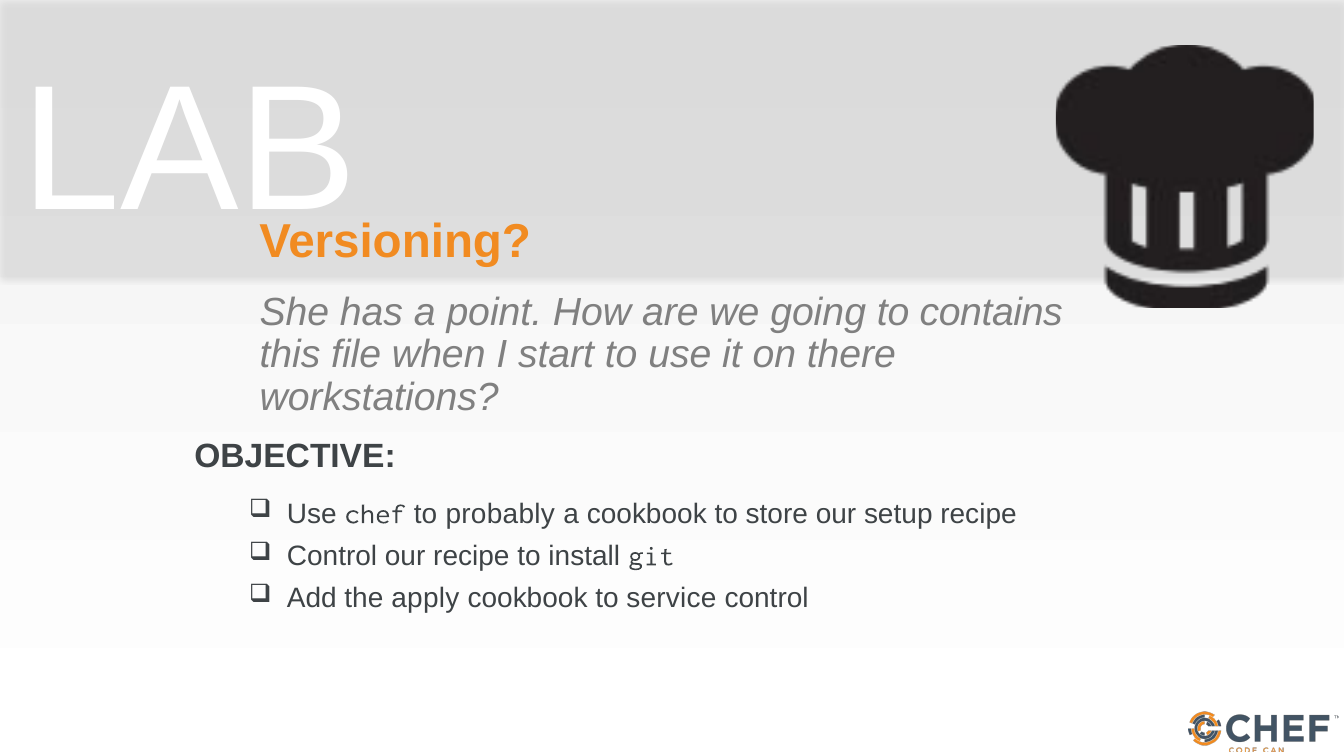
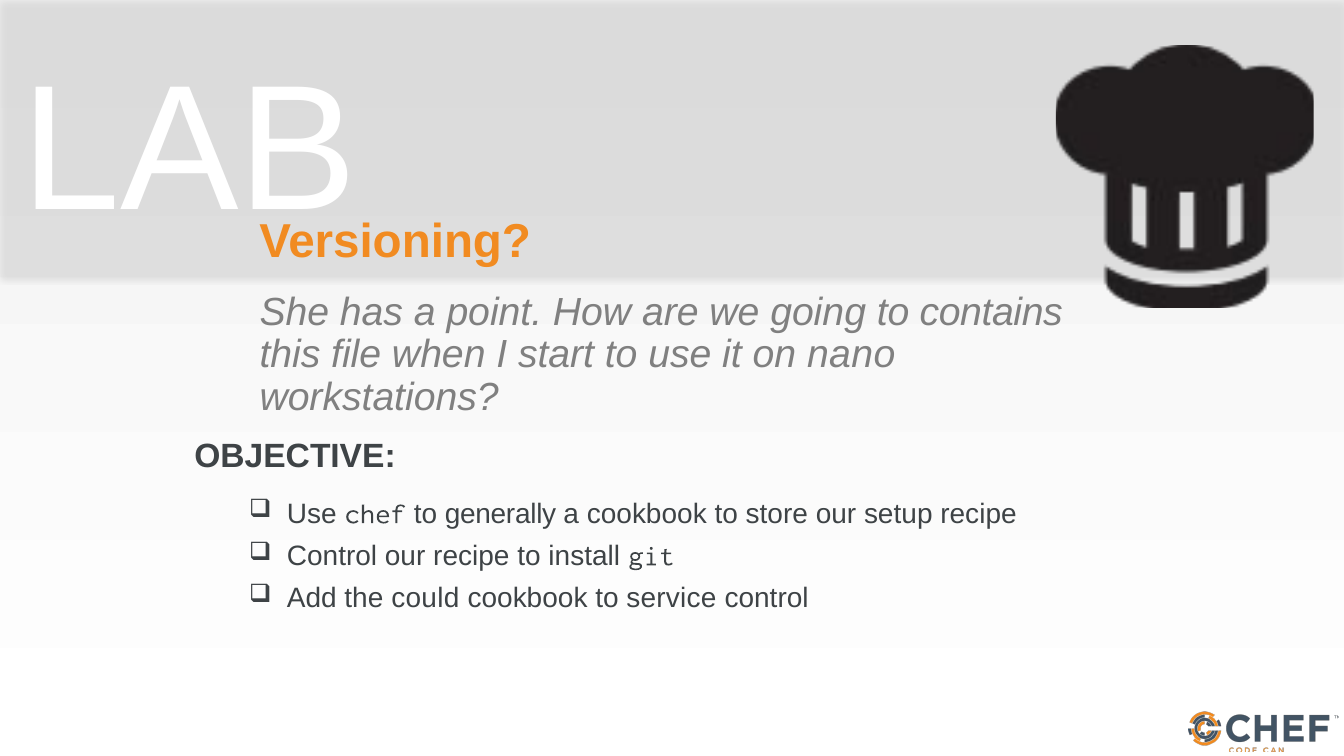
there: there -> nano
probably: probably -> generally
apply: apply -> could
